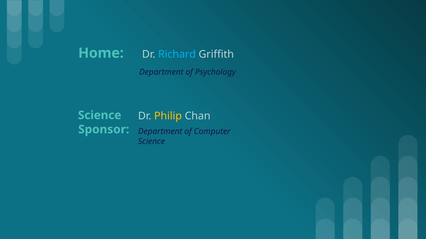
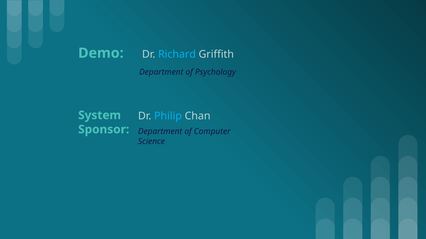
Home: Home -> Demo
Philip colour: yellow -> light blue
Science at (100, 116): Science -> System
